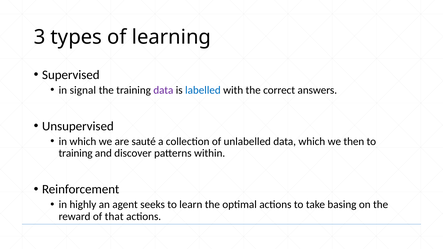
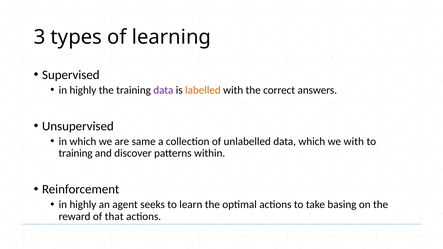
signal at (83, 90): signal -> highly
labelled colour: blue -> orange
sauté: sauté -> same
we then: then -> with
